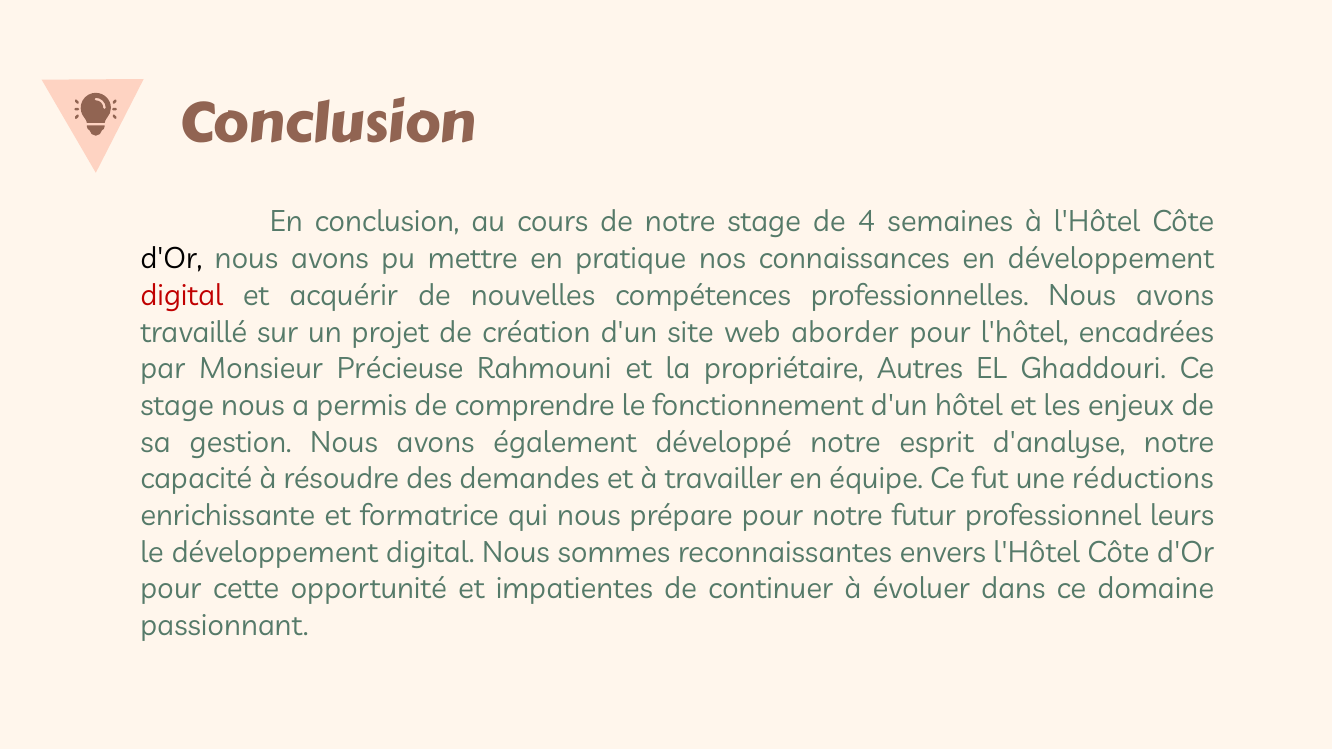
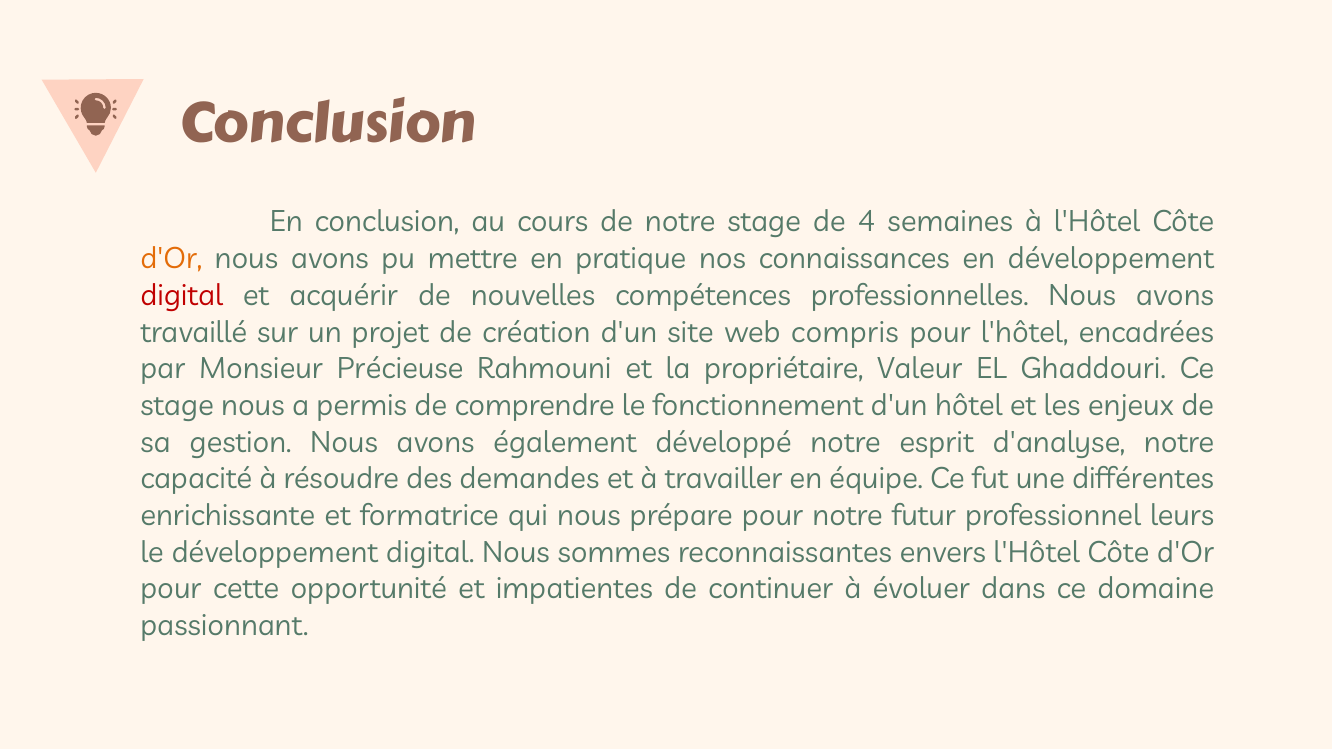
d'Or at (171, 259) colour: black -> orange
aborder: aborder -> compris
Autres: Autres -> Valeur
réductions: réductions -> différentes
